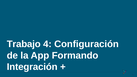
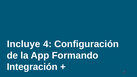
Trabajo: Trabajo -> Incluye
